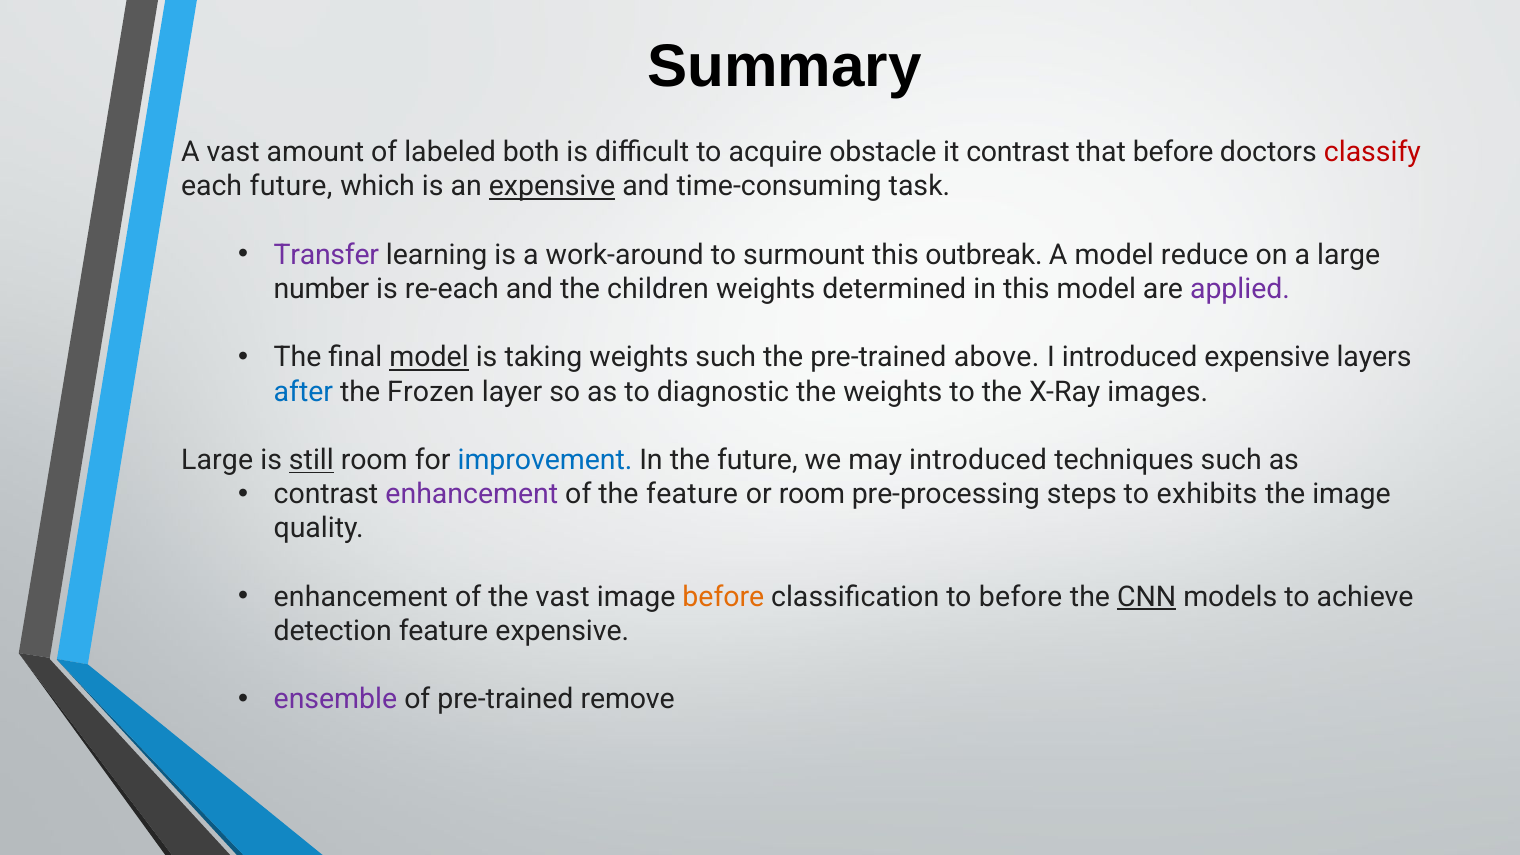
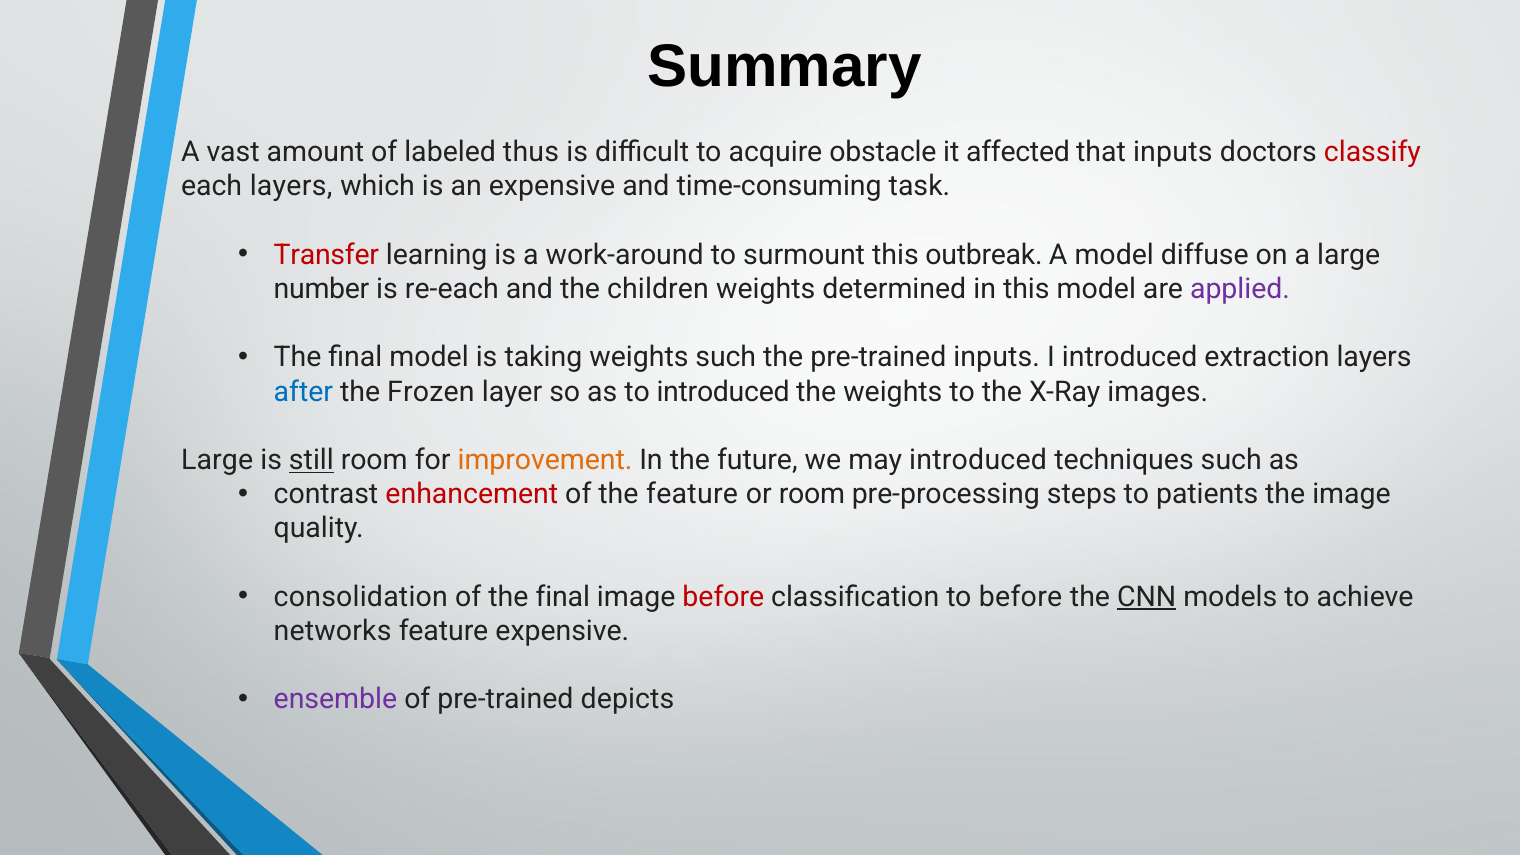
both: both -> thus
it contrast: contrast -> affected
that before: before -> inputs
each future: future -> layers
expensive at (552, 187) underline: present -> none
Transfer colour: purple -> red
reduce: reduce -> diffuse
model at (429, 358) underline: present -> none
pre-trained above: above -> inputs
introduced expensive: expensive -> extraction
to diagnostic: diagnostic -> introduced
improvement colour: blue -> orange
enhancement at (472, 494) colour: purple -> red
exhibits: exhibits -> patients
enhancement at (361, 597): enhancement -> consolidation
of the vast: vast -> final
before at (723, 597) colour: orange -> red
detection: detection -> networks
remove: remove -> depicts
